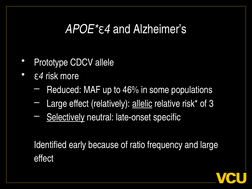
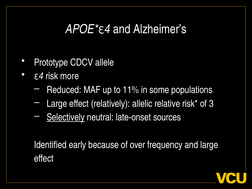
46%: 46% -> 11%
allelic underline: present -> none
specific: specific -> sources
ratio: ratio -> over
